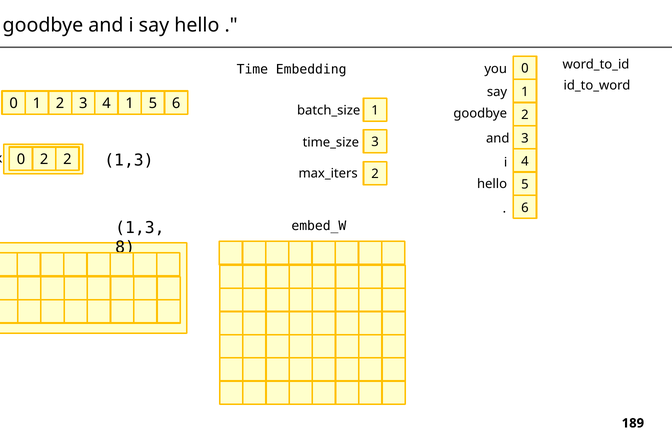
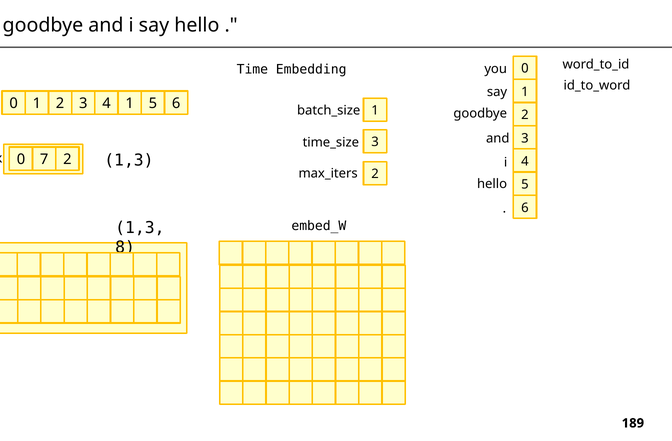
0 2: 2 -> 7
